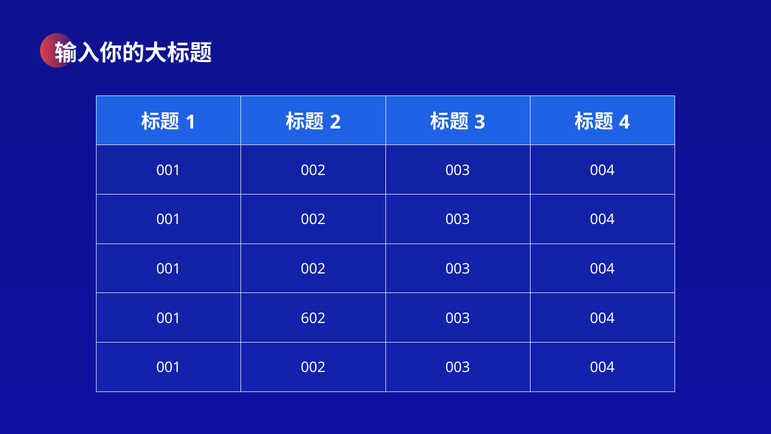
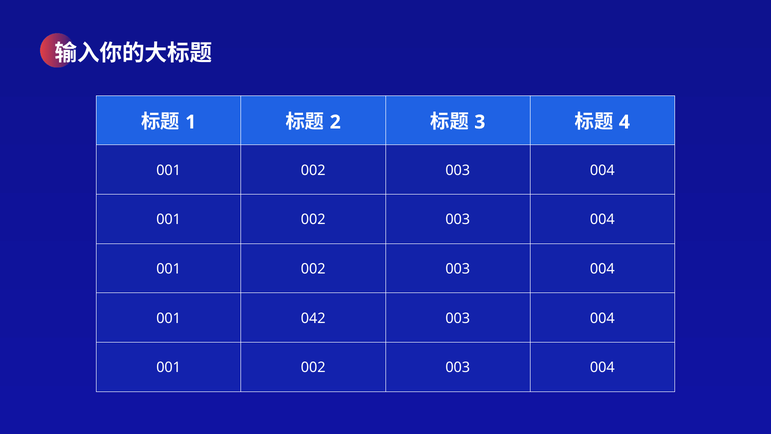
602: 602 -> 042
